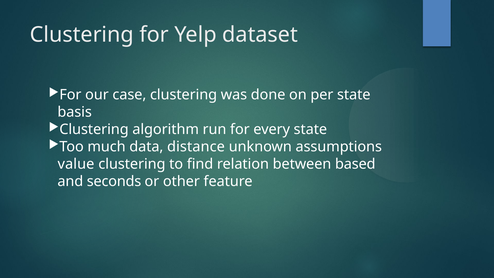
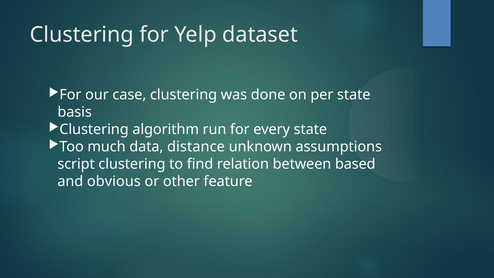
value: value -> script
seconds: seconds -> obvious
